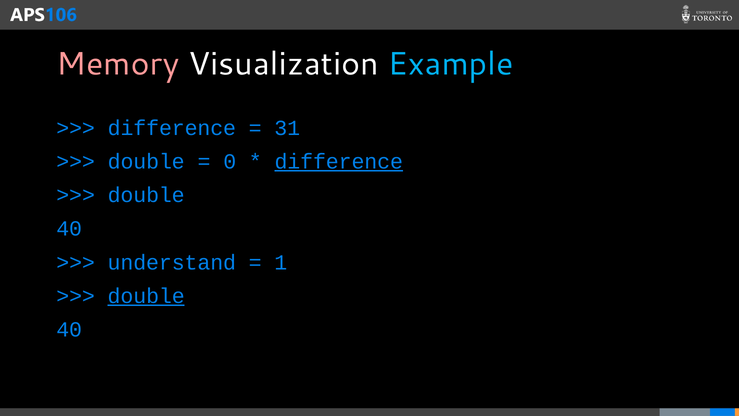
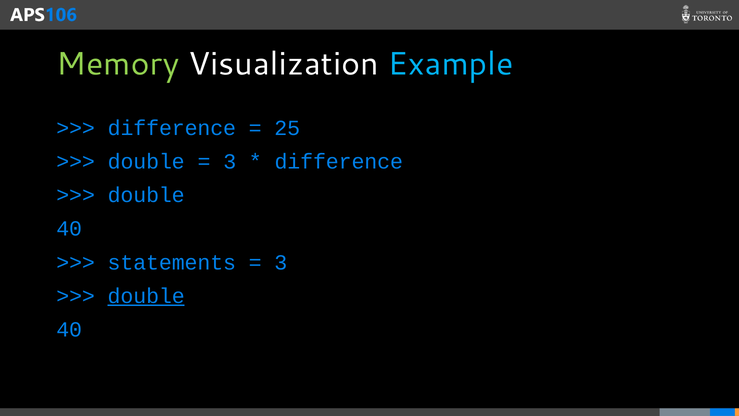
Memory colour: pink -> light green
31: 31 -> 25
0 at (230, 161): 0 -> 3
difference at (339, 161) underline: present -> none
understand: understand -> statements
1 at (281, 262): 1 -> 3
